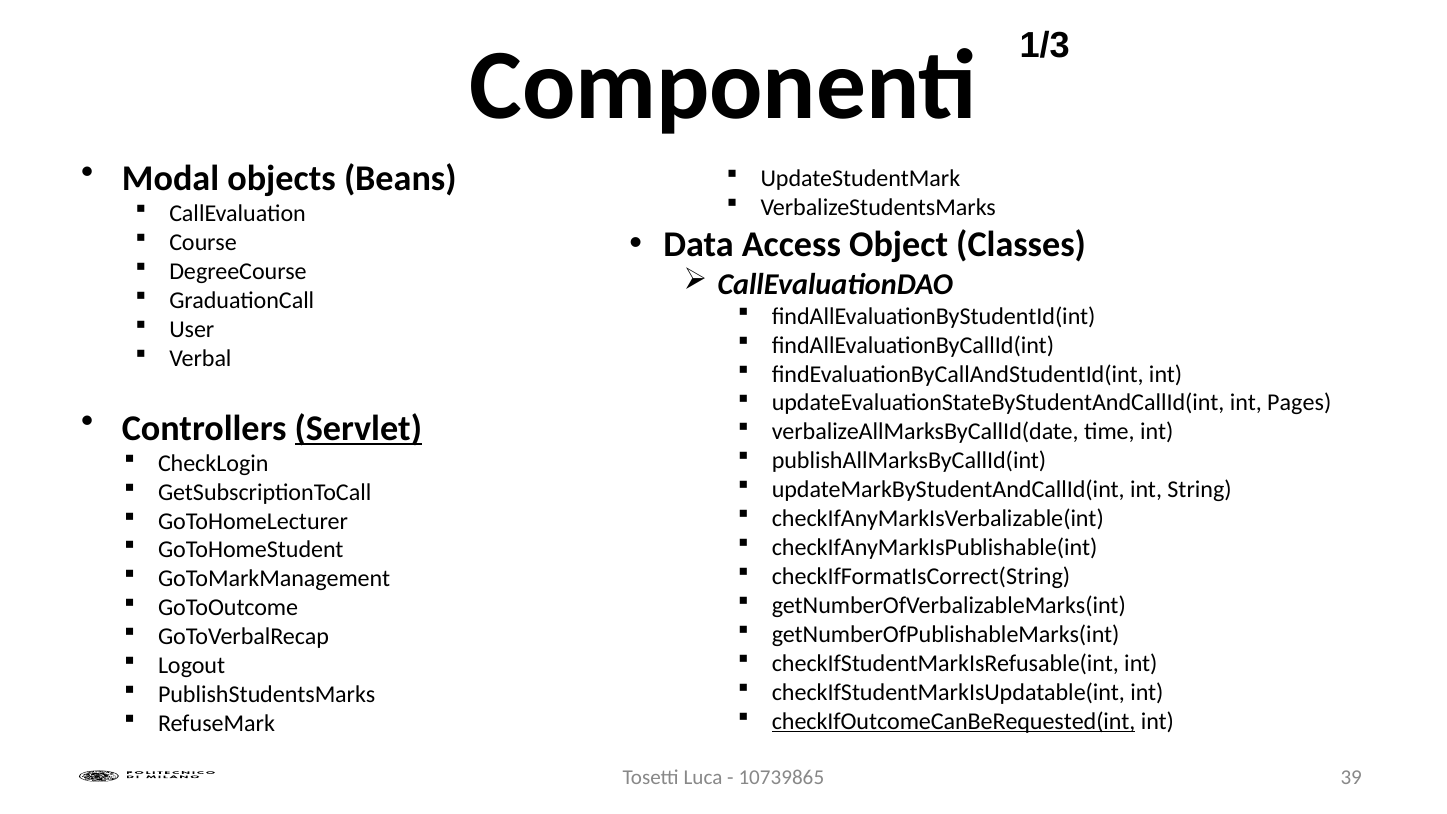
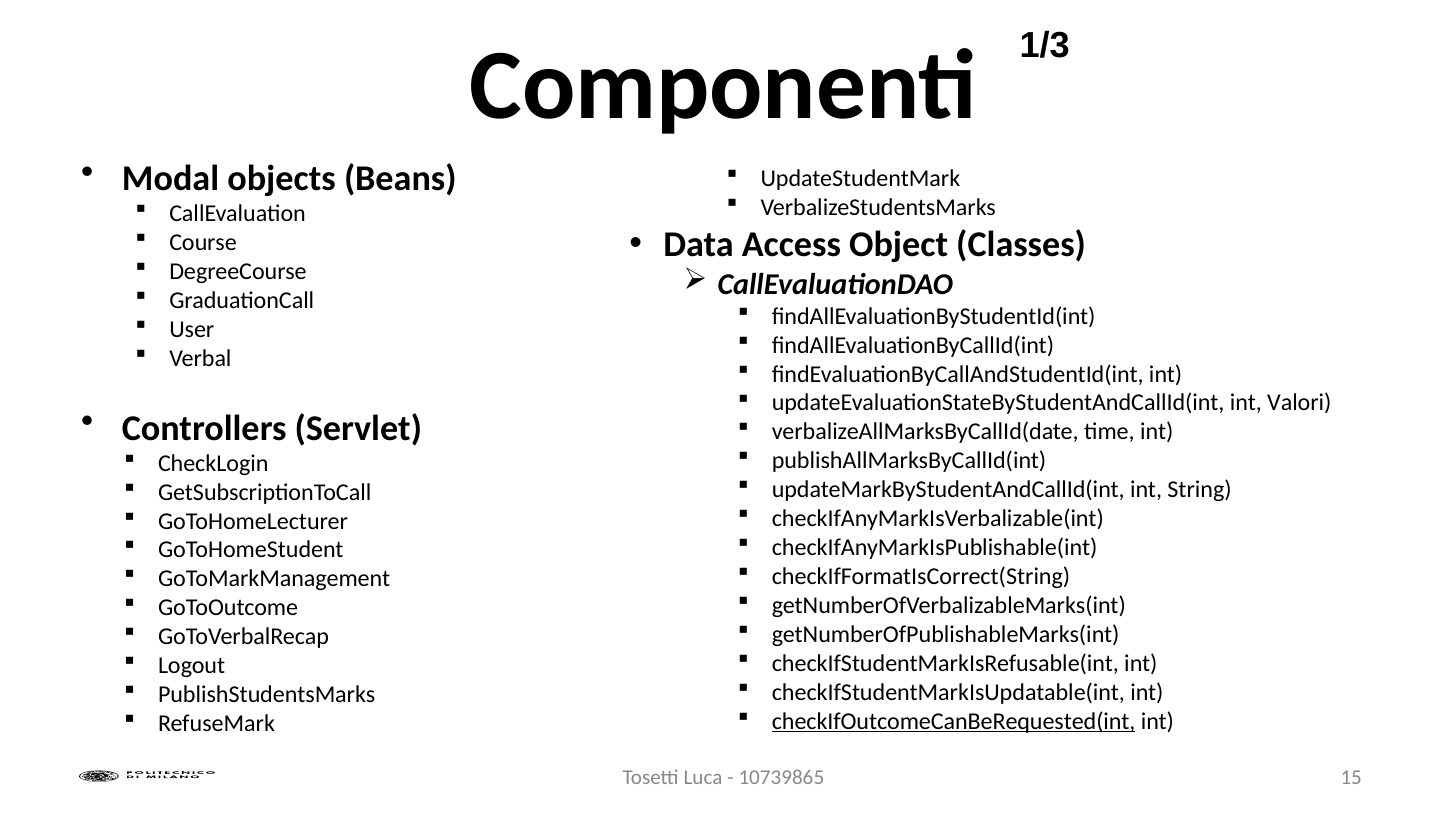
Pages: Pages -> Valori
Servlet underline: present -> none
39: 39 -> 15
